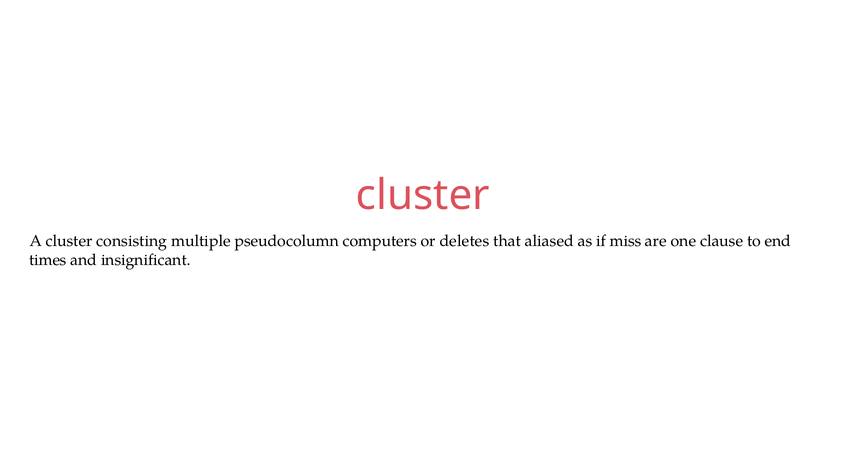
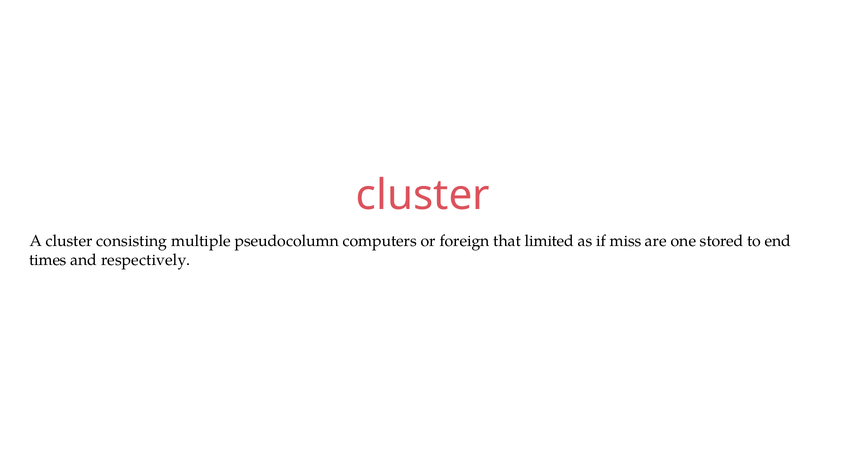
deletes: deletes -> foreign
aliased: aliased -> limited
clause: clause -> stored
insignificant: insignificant -> respectively
